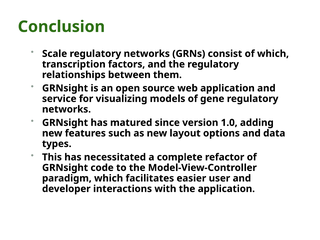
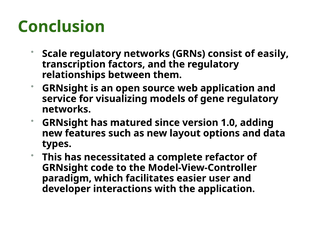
of which: which -> easily
